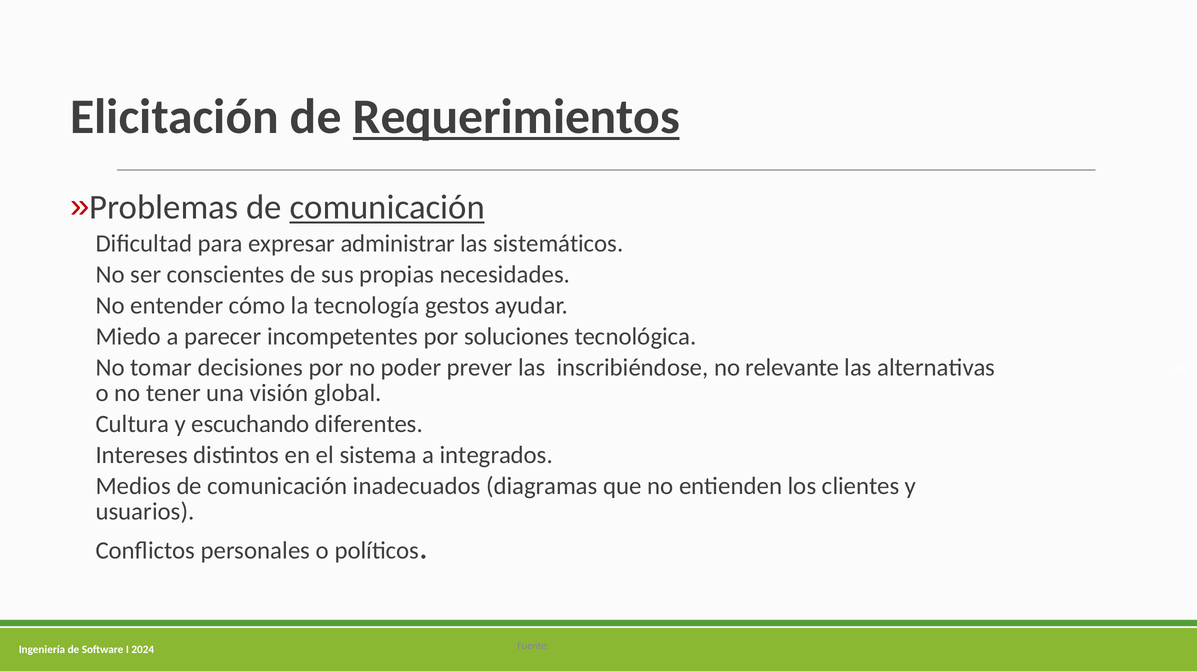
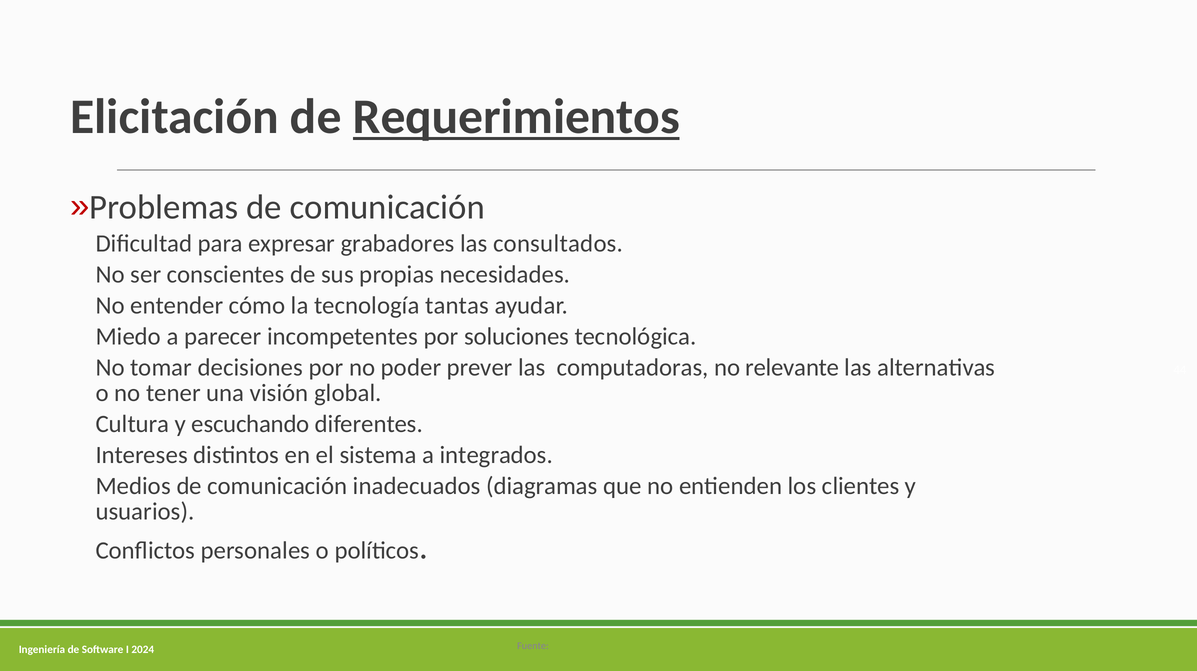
comunicación at (387, 207) underline: present -> none
administrar: administrar -> grabadores
sistemáticos: sistemáticos -> consultados
gestos: gestos -> tantas
inscribiéndose: inscribiéndose -> computadoras
